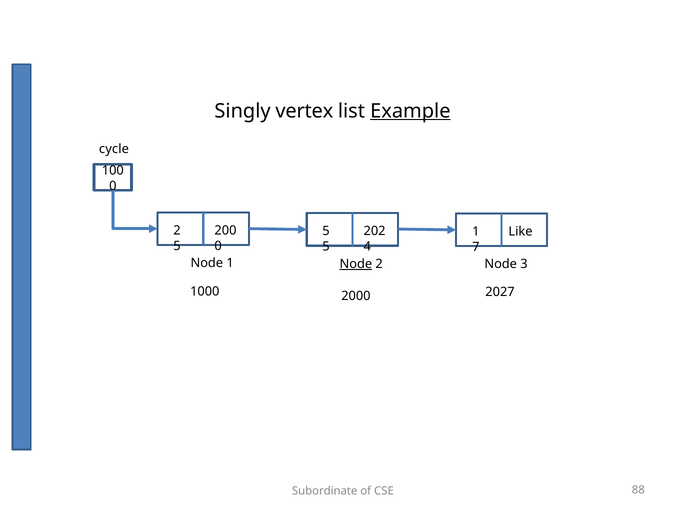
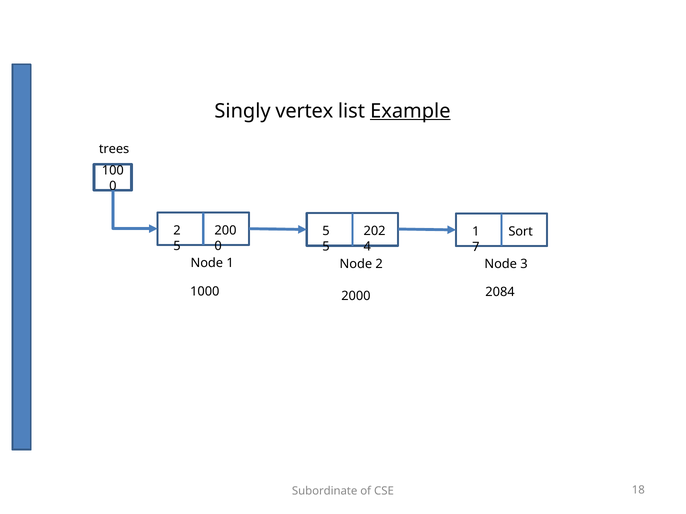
cycle: cycle -> trees
Like: Like -> Sort
Node at (356, 264) underline: present -> none
2027: 2027 -> 2084
88: 88 -> 18
